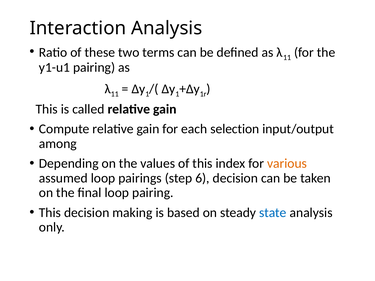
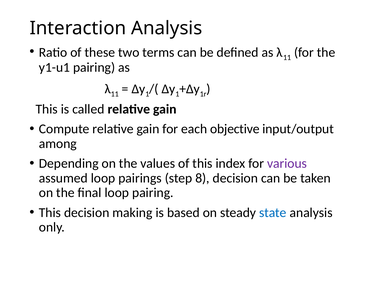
selection: selection -> objective
various colour: orange -> purple
6: 6 -> 8
